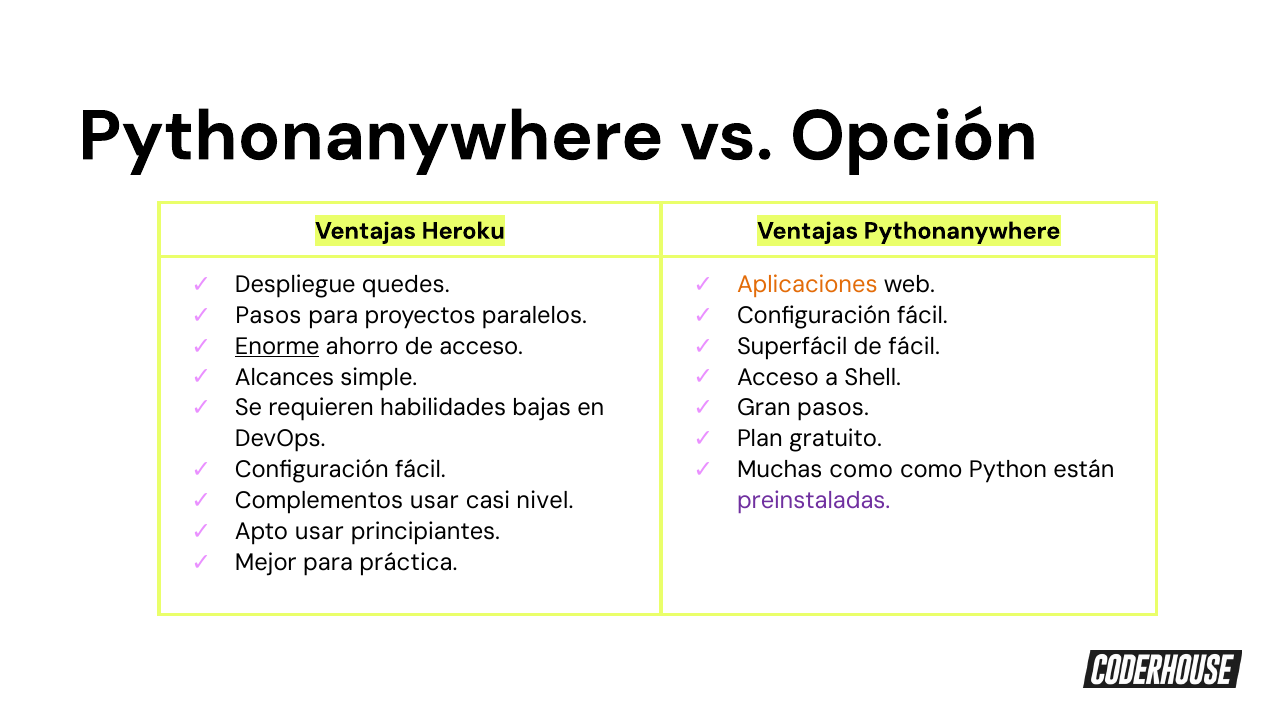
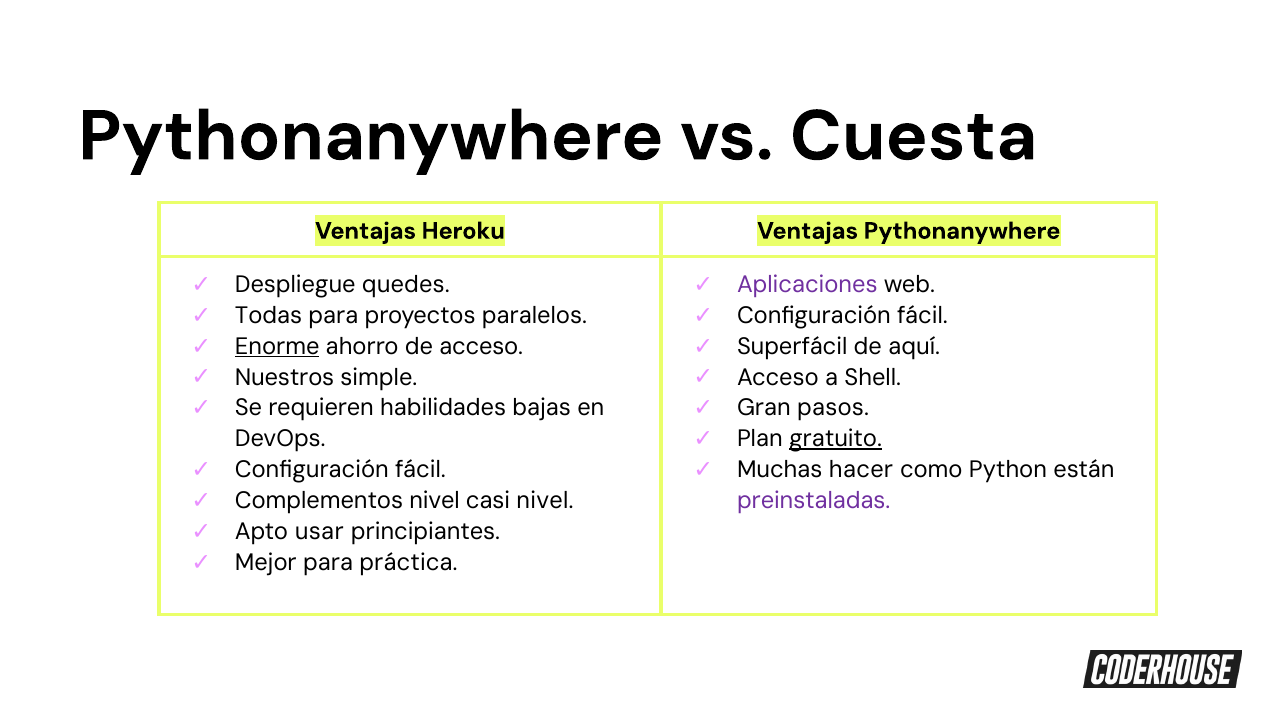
Opción: Opción -> Cuesta
Aplicaciones colour: orange -> purple
Pasos at (268, 315): Pasos -> Todas
de fácil: fácil -> aquí
Alcances: Alcances -> Nuestros
gratuito underline: none -> present
Muchas como: como -> hacer
Complementos usar: usar -> nivel
